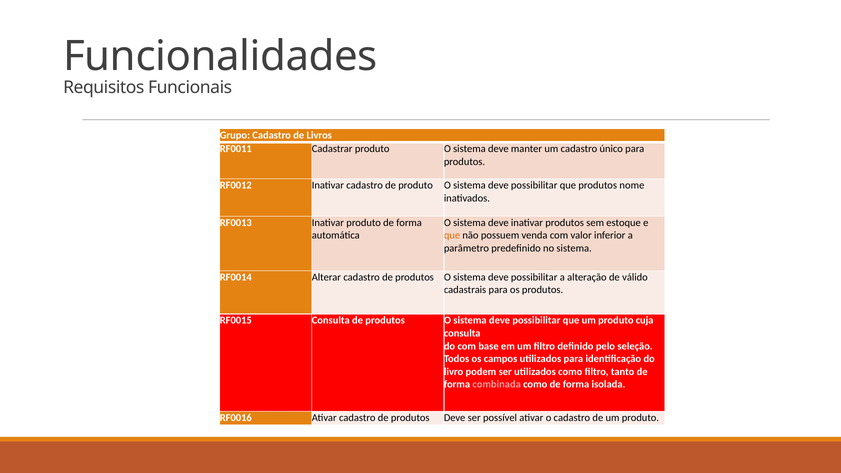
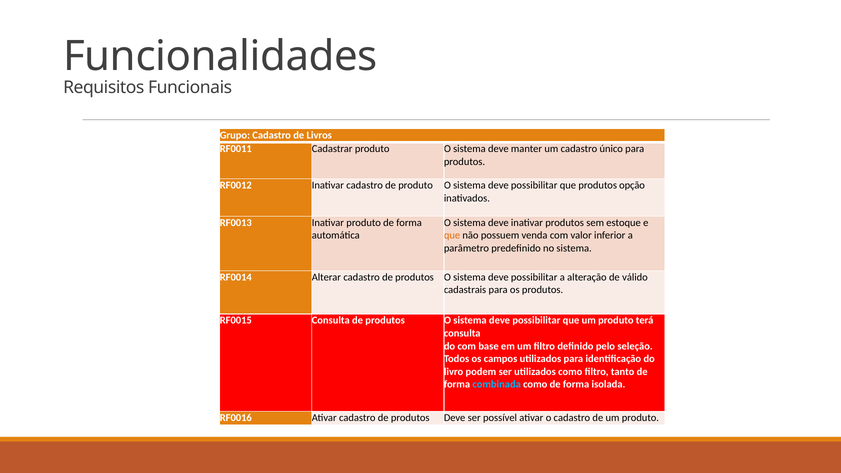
nome: nome -> opção
cuja: cuja -> terá
combinada colour: pink -> light blue
